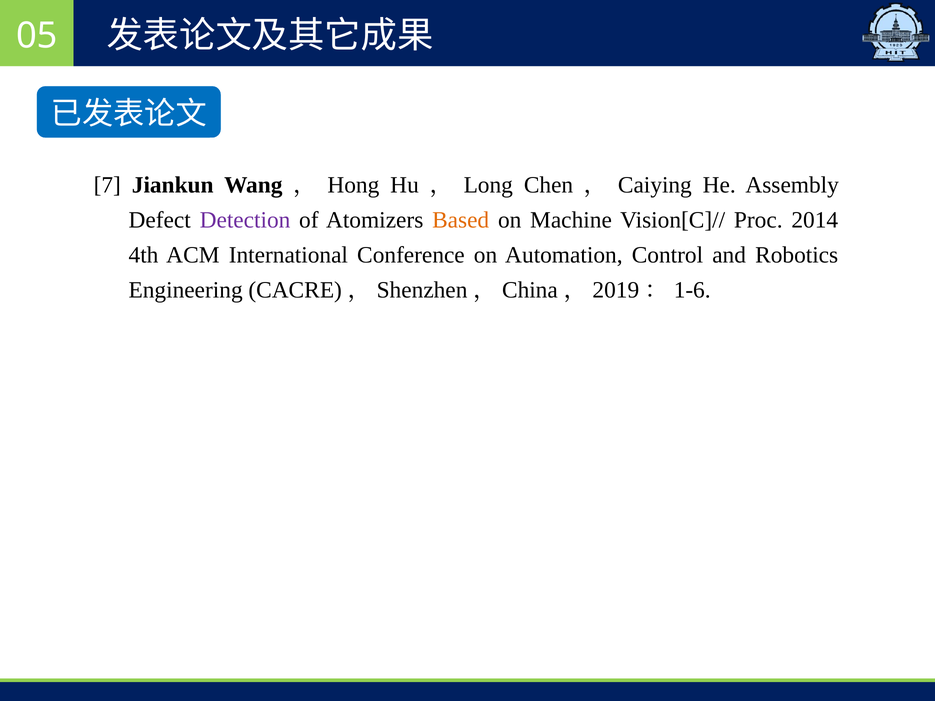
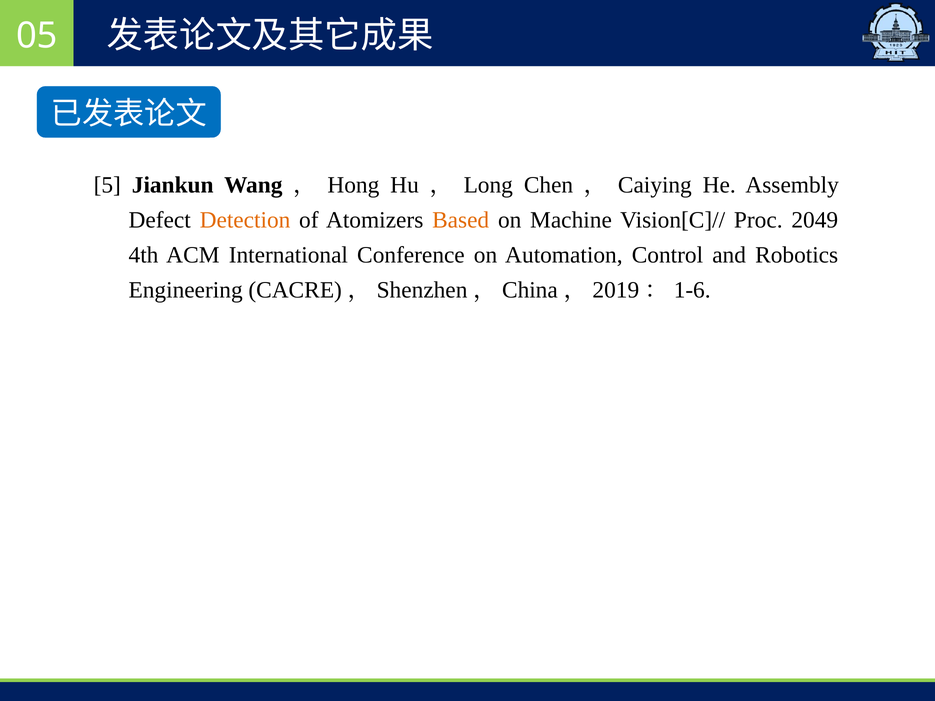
7: 7 -> 5
Detection colour: purple -> orange
2014: 2014 -> 2049
